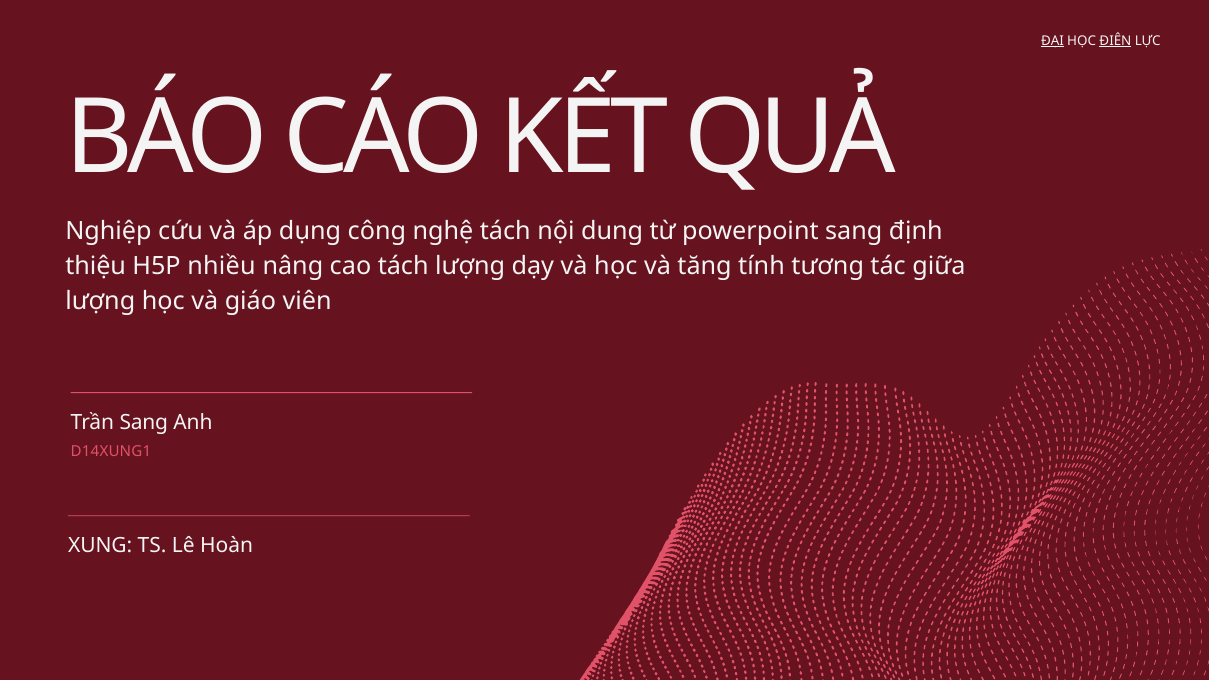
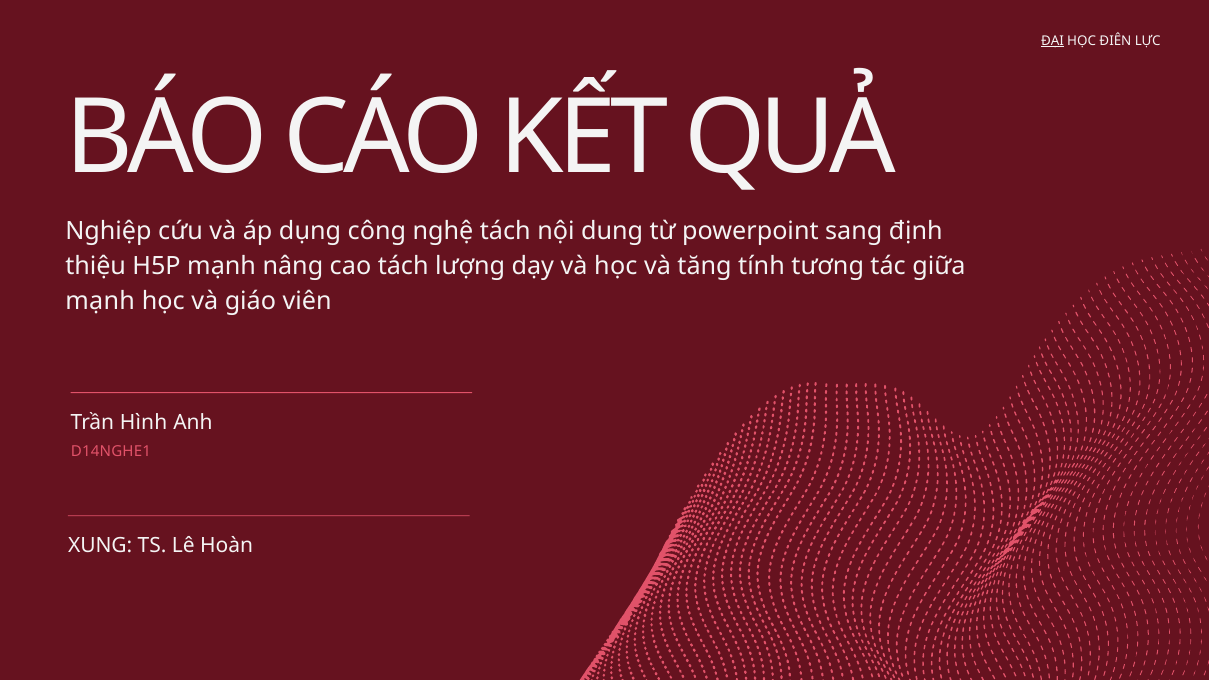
ĐIÊN underline: present -> none
H5P nhiều: nhiều -> mạnh
lượng at (100, 301): lượng -> mạnh
Trần Sang: Sang -> Hình
D14XUNG1: D14XUNG1 -> D14NGHE1
